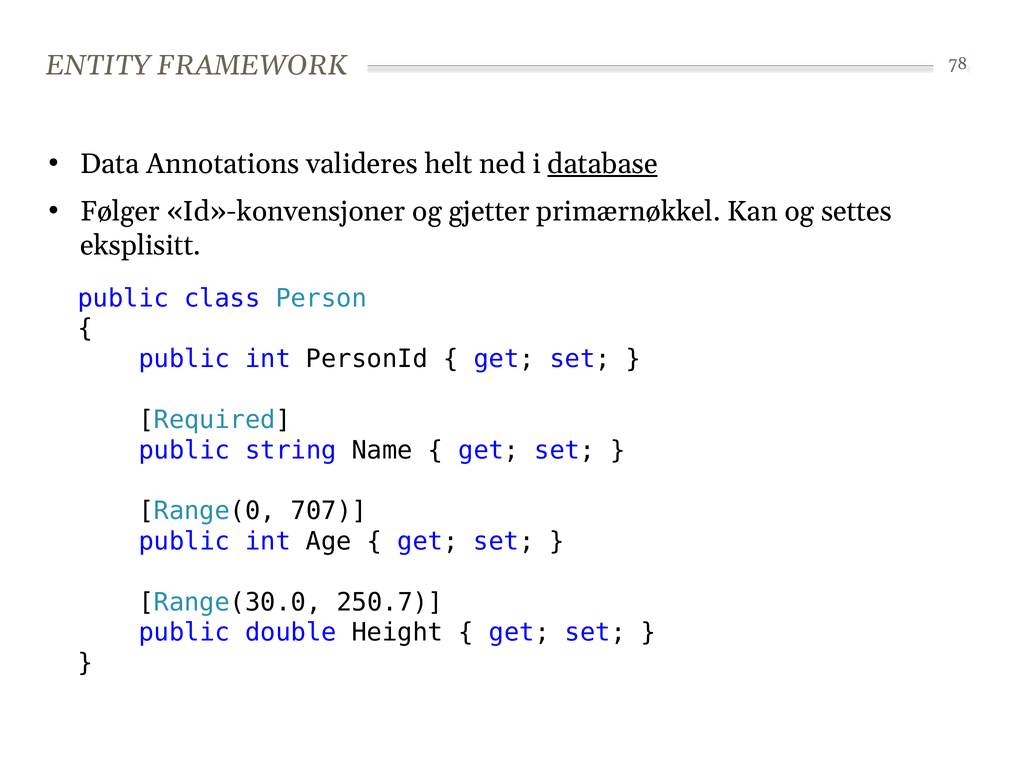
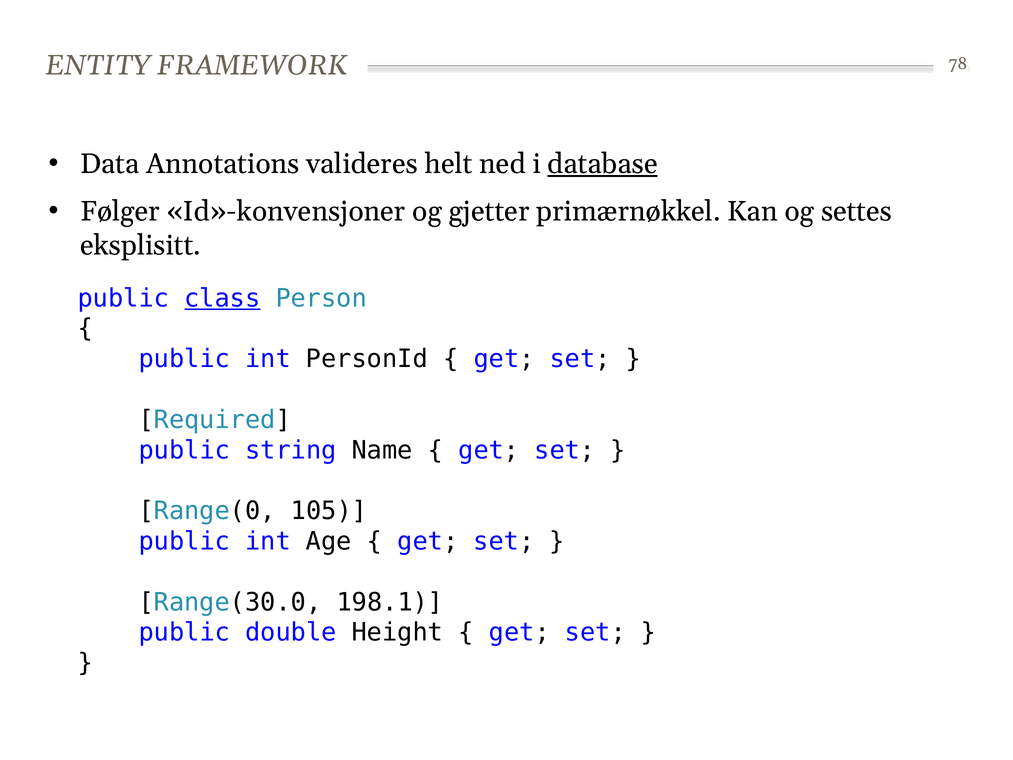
class underline: none -> present
707: 707 -> 105
250.7: 250.7 -> 198.1
